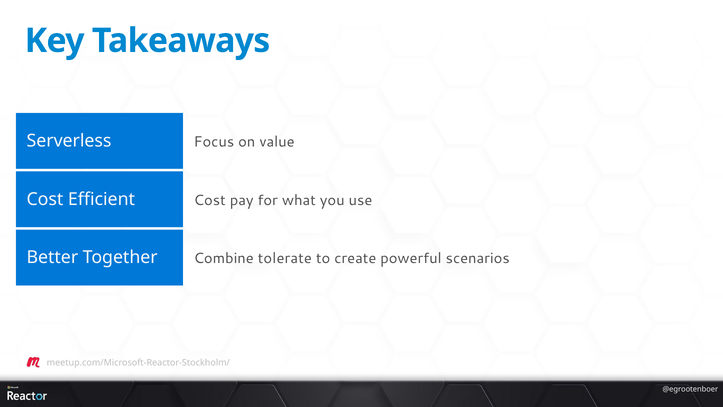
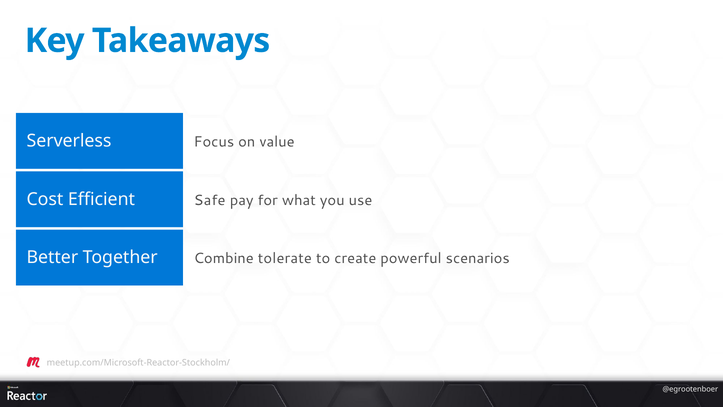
Cost at (210, 200): Cost -> Safe
